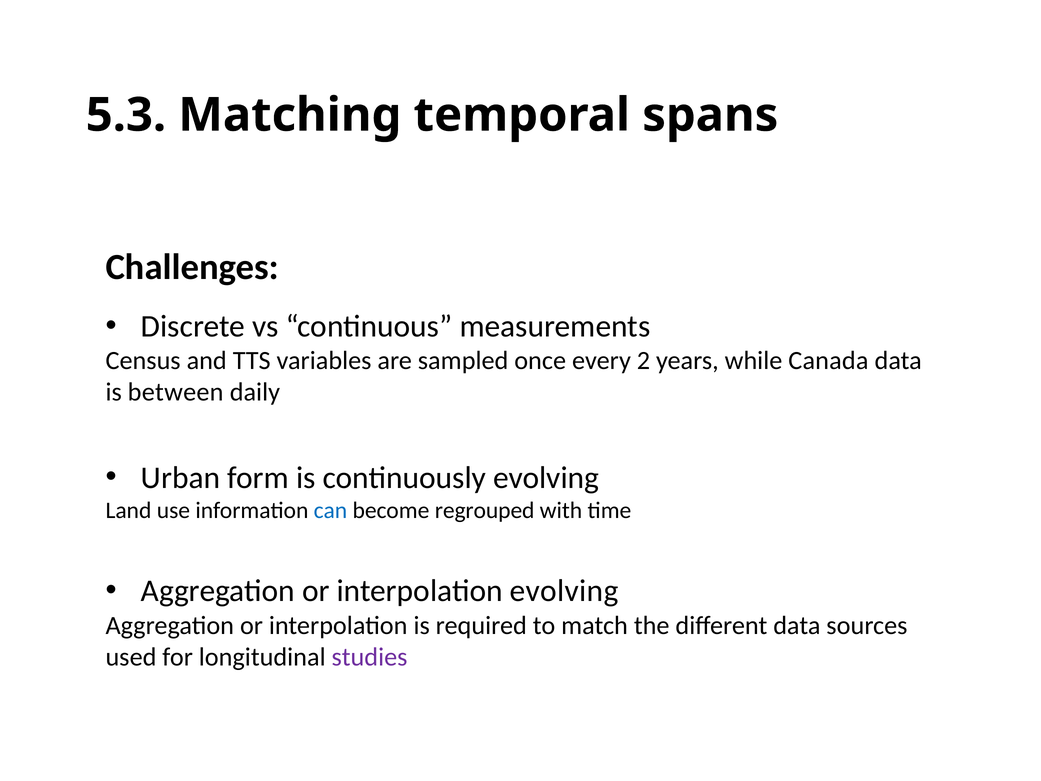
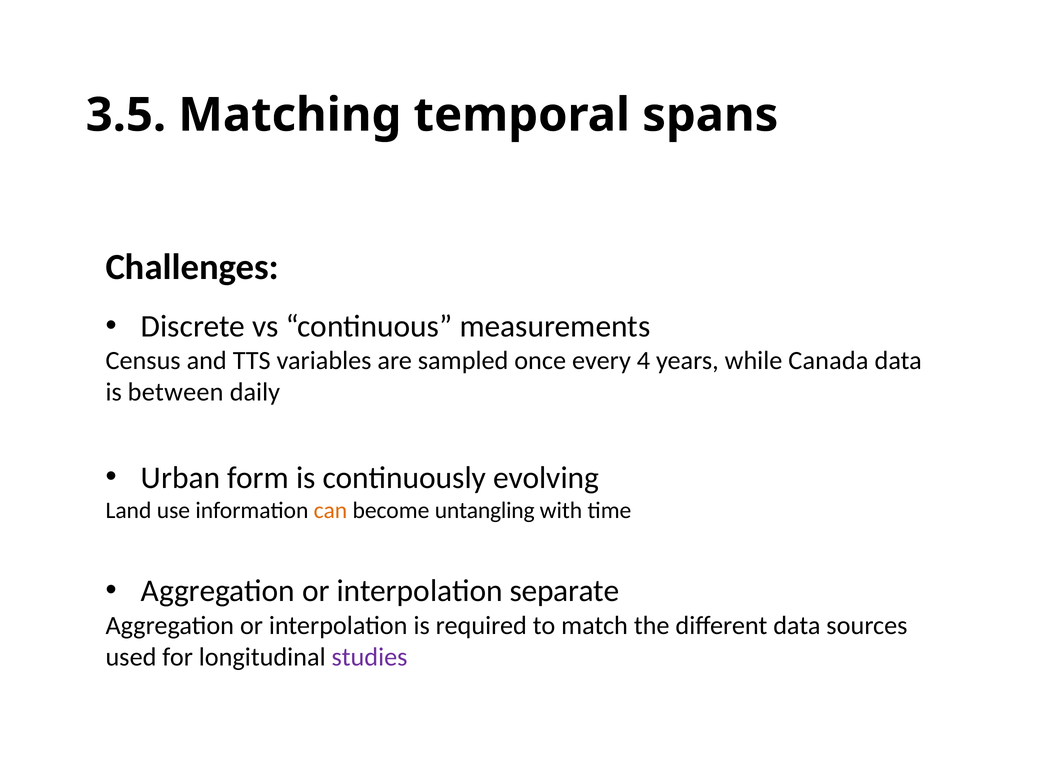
5.3: 5.3 -> 3.5
2: 2 -> 4
can colour: blue -> orange
regrouped: regrouped -> untangling
interpolation evolving: evolving -> separate
